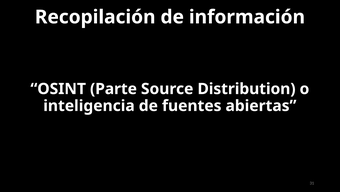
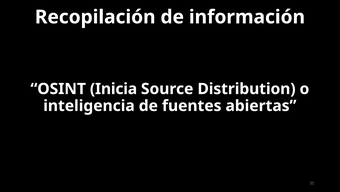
Parte: Parte -> Inicia
